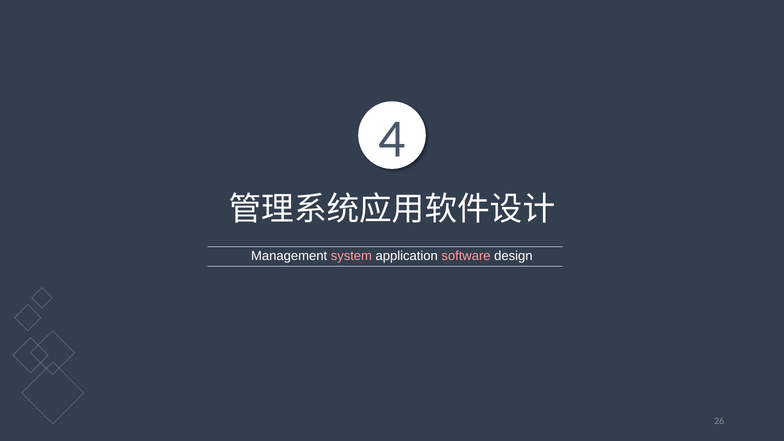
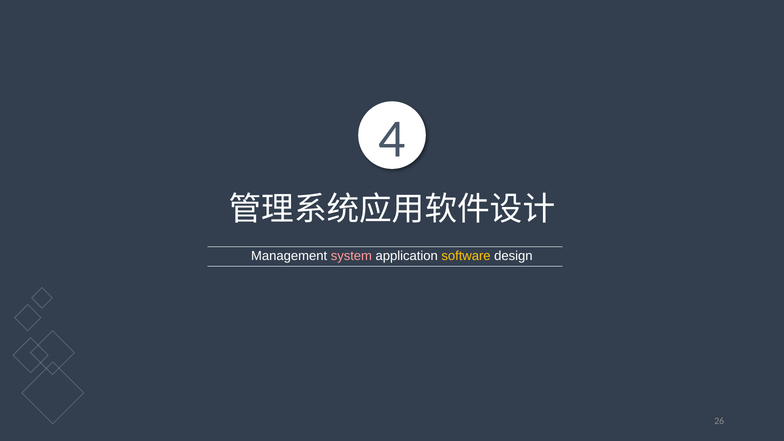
software colour: pink -> yellow
